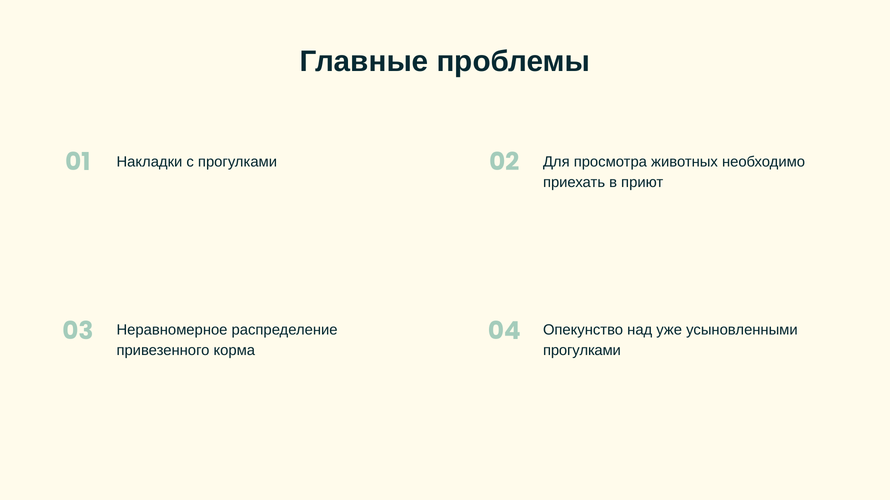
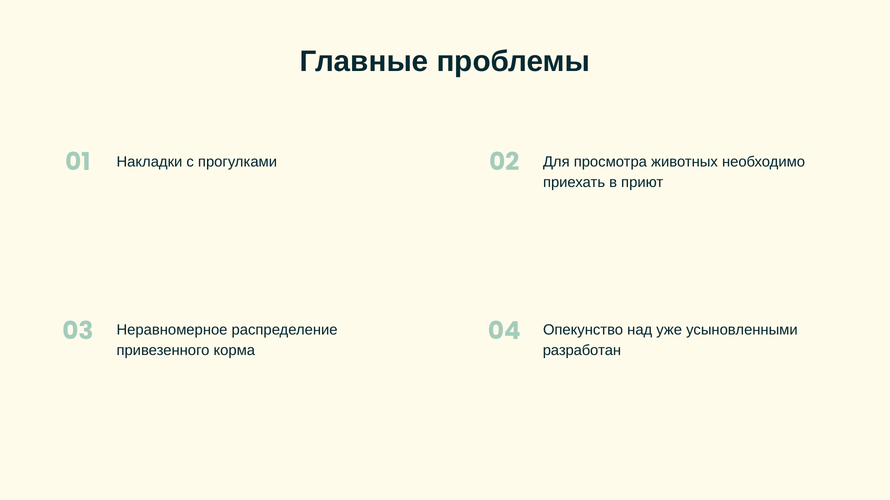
прогулками at (582, 351): прогулками -> разработан
